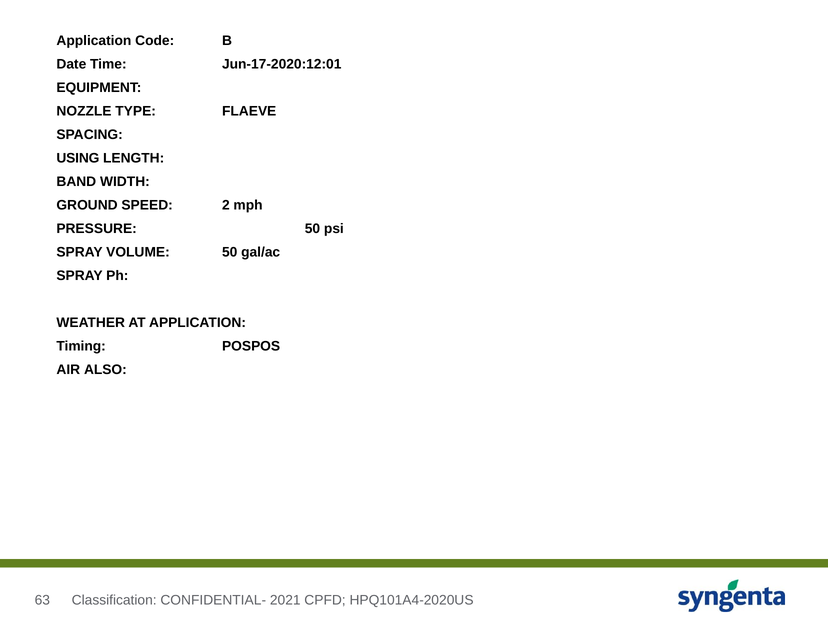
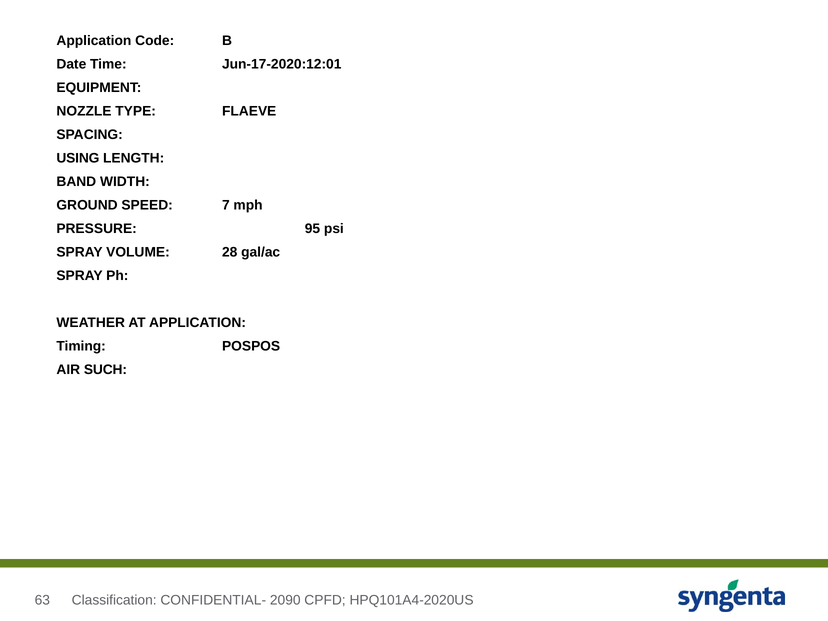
2: 2 -> 7
PRESSURE 50: 50 -> 95
VOLUME 50: 50 -> 28
ALSO: ALSO -> SUCH
2021: 2021 -> 2090
